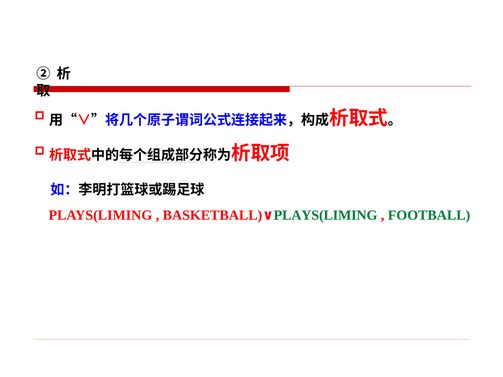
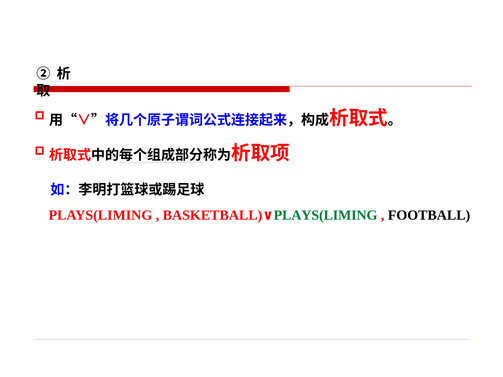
FOOTBALL colour: green -> black
